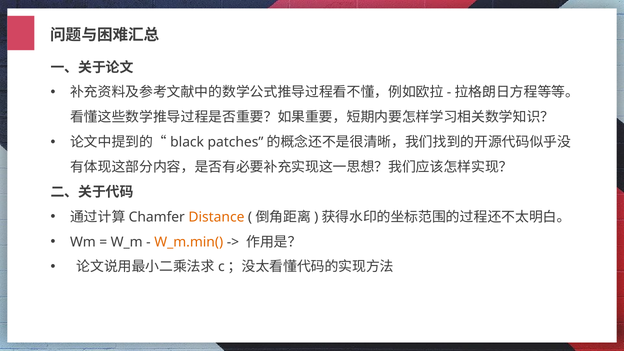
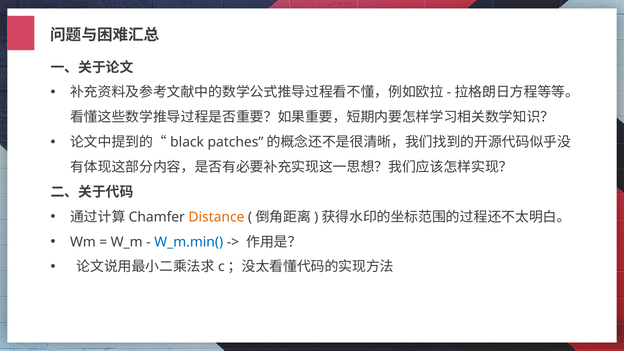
W_m.min( colour: orange -> blue
